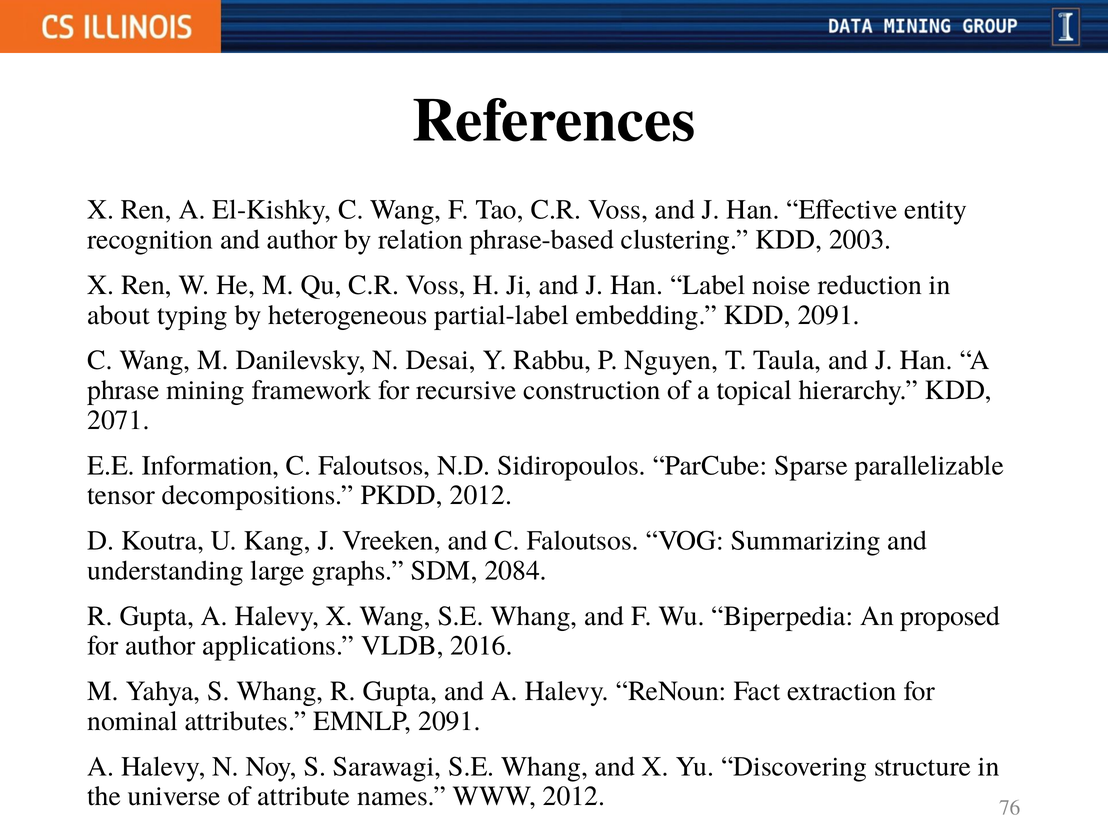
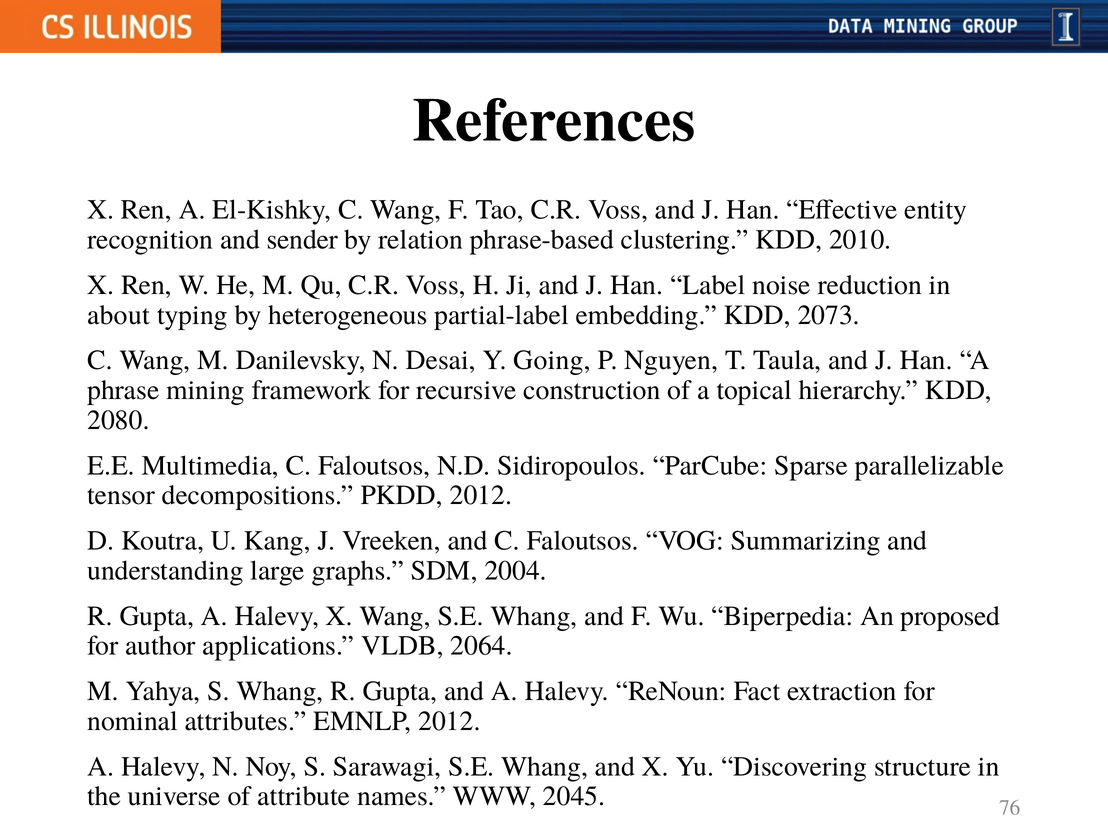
and author: author -> sender
2003: 2003 -> 2010
KDD 2091: 2091 -> 2073
Rabbu: Rabbu -> Going
2071: 2071 -> 2080
Information: Information -> Multimedia
2084: 2084 -> 2004
2016: 2016 -> 2064
EMNLP 2091: 2091 -> 2012
WWW 2012: 2012 -> 2045
